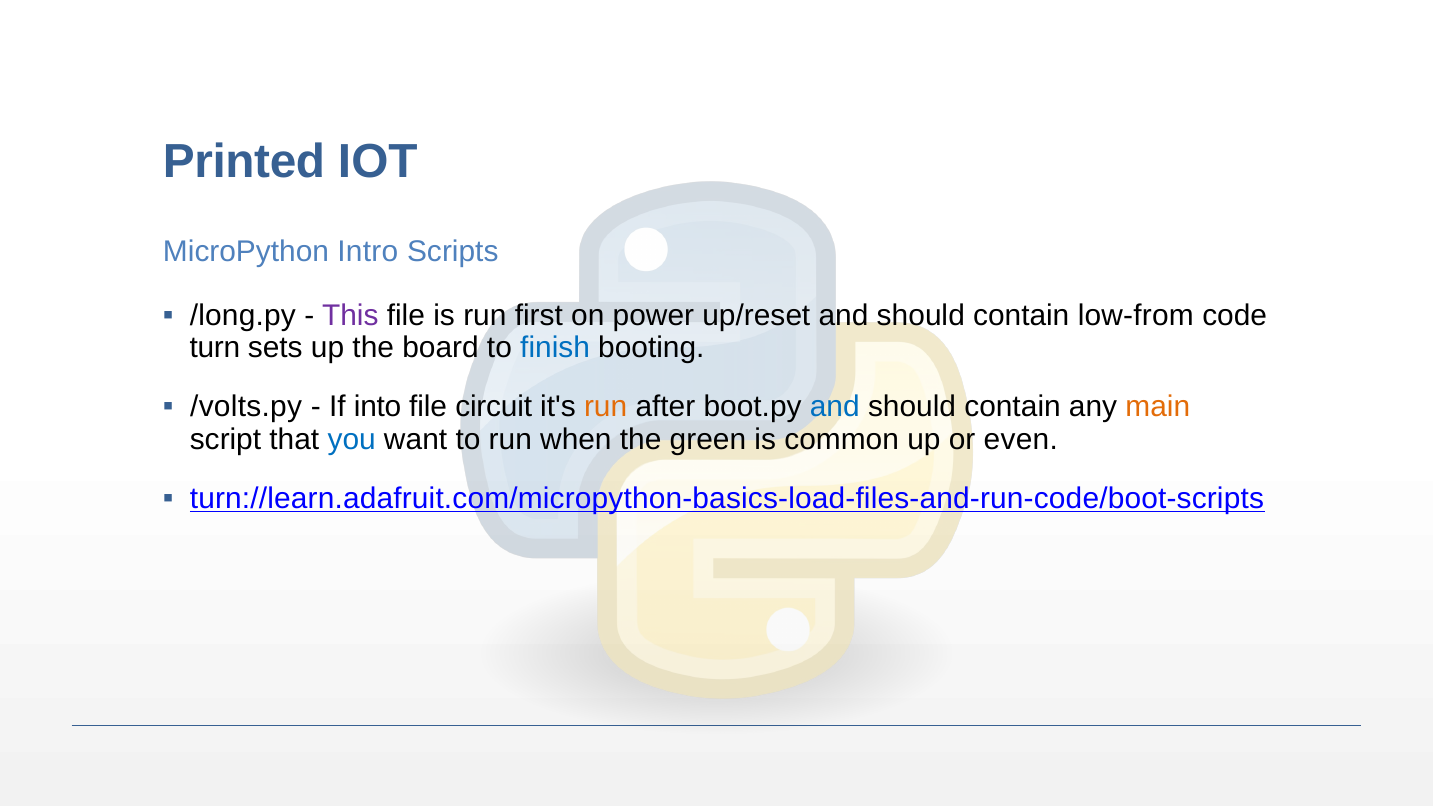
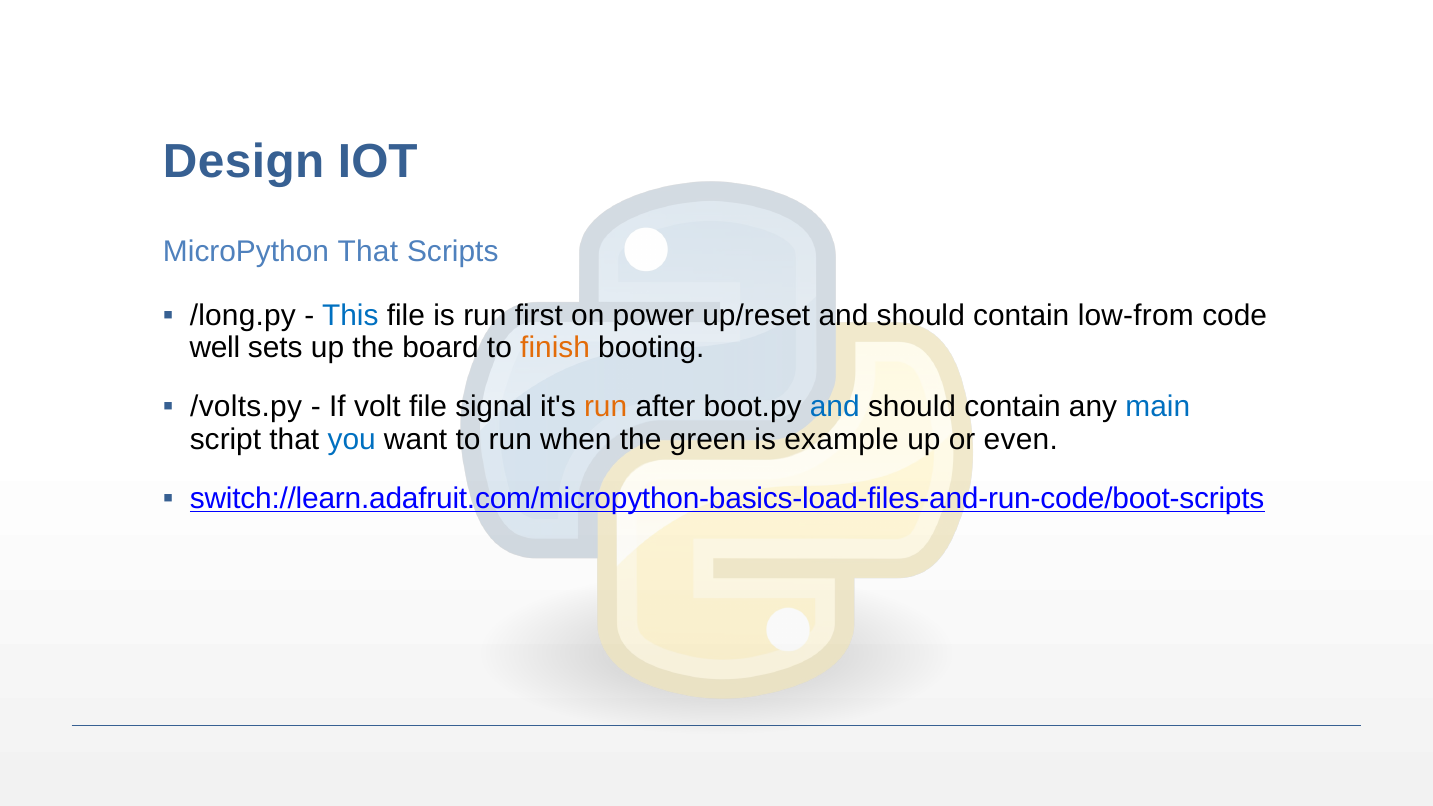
Printed: Printed -> Design
MicroPython Intro: Intro -> That
This colour: purple -> blue
turn: turn -> well
finish colour: blue -> orange
into: into -> volt
circuit: circuit -> signal
main colour: orange -> blue
common: common -> example
turn://learn.adafruit.com/micropython-basics-load-files-and-run-code/boot-scripts: turn://learn.adafruit.com/micropython-basics-load-files-and-run-code/boot-scripts -> switch://learn.adafruit.com/micropython-basics-load-files-and-run-code/boot-scripts
